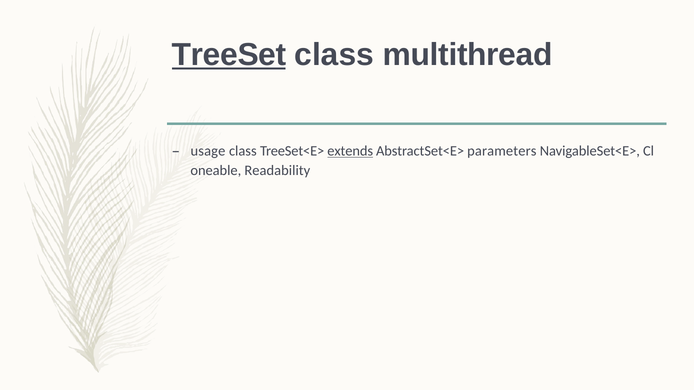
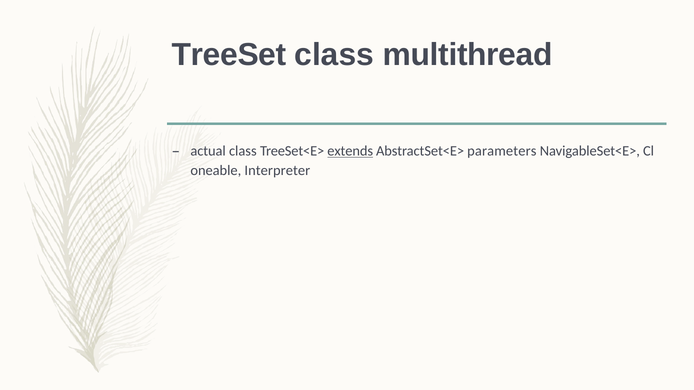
TreeSet underline: present -> none
usage: usage -> actual
Readability: Readability -> Interpreter
